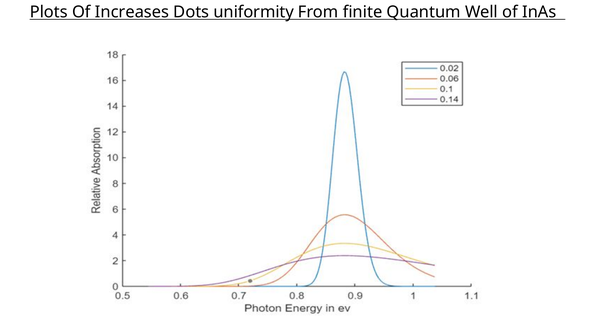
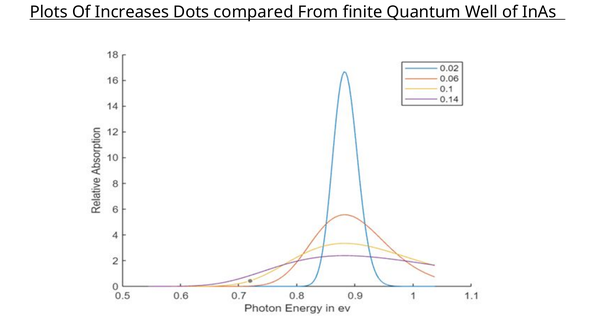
uniformity: uniformity -> compared
